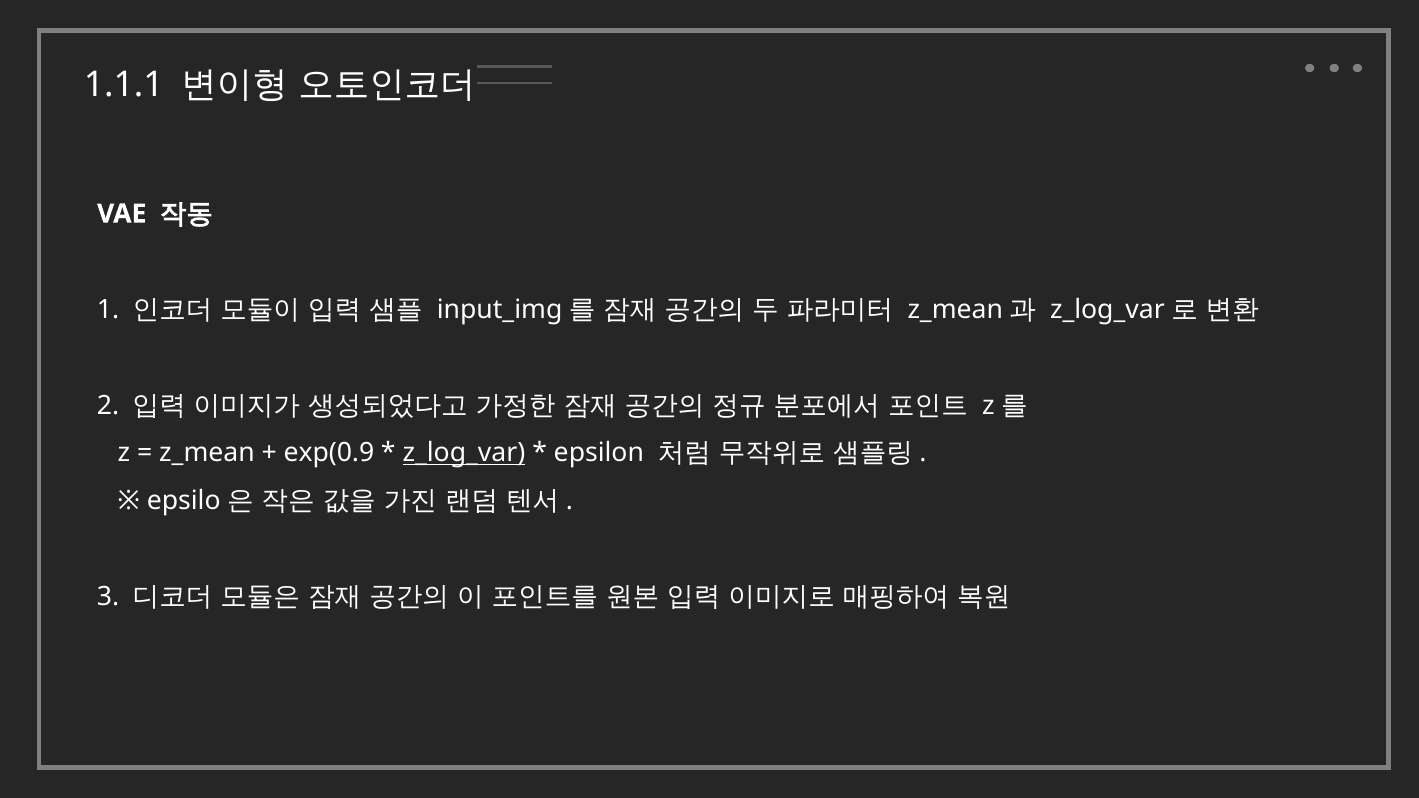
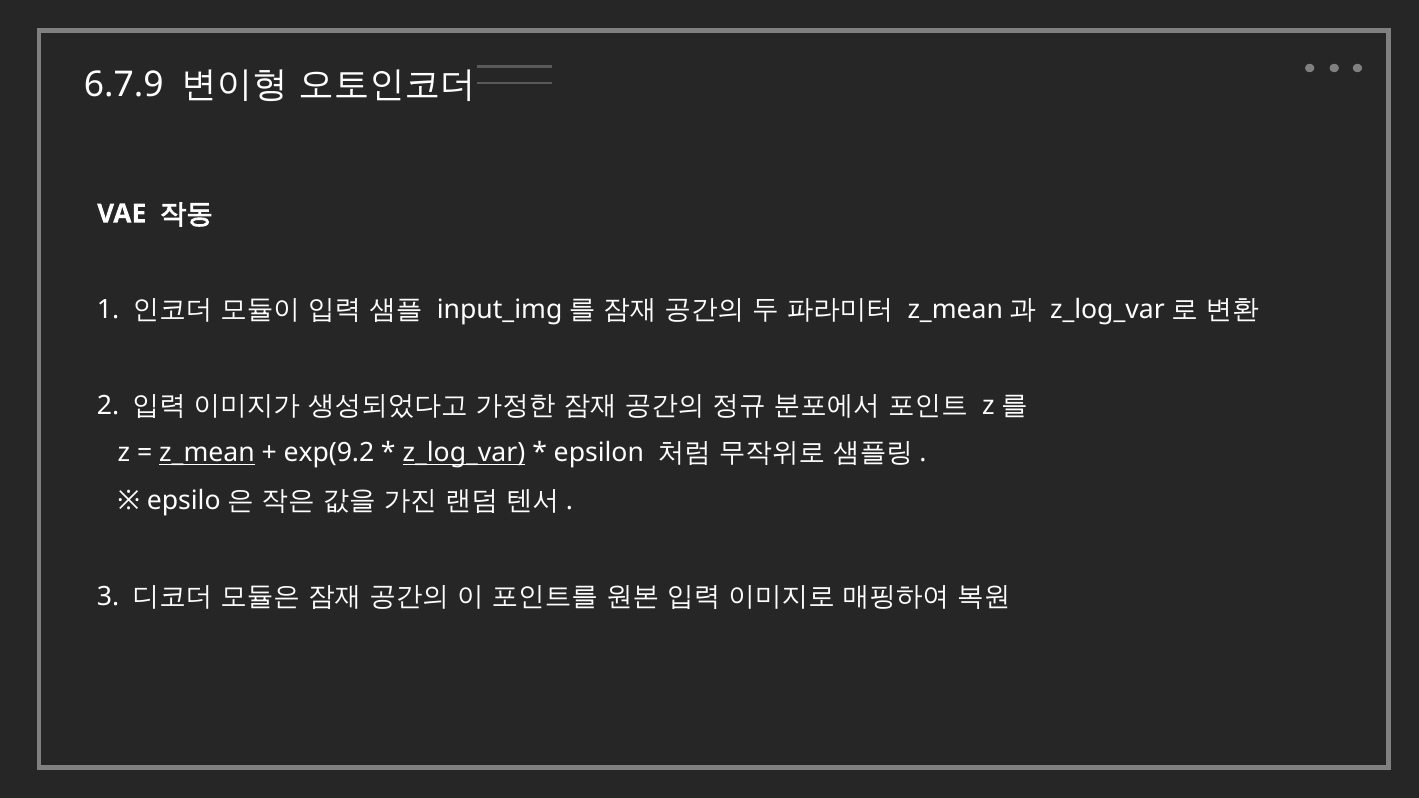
1.1.1: 1.1.1 -> 6.7.9
z_mean underline: none -> present
exp(0.9: exp(0.9 -> exp(9.2
